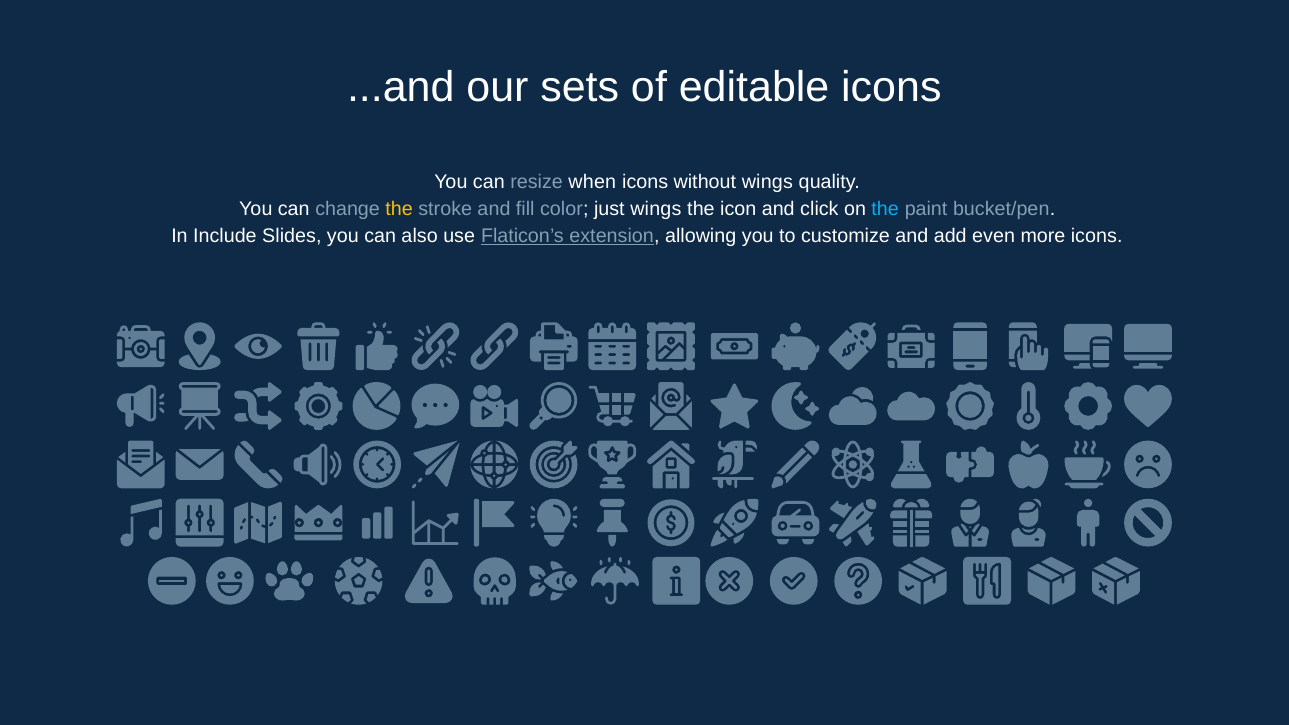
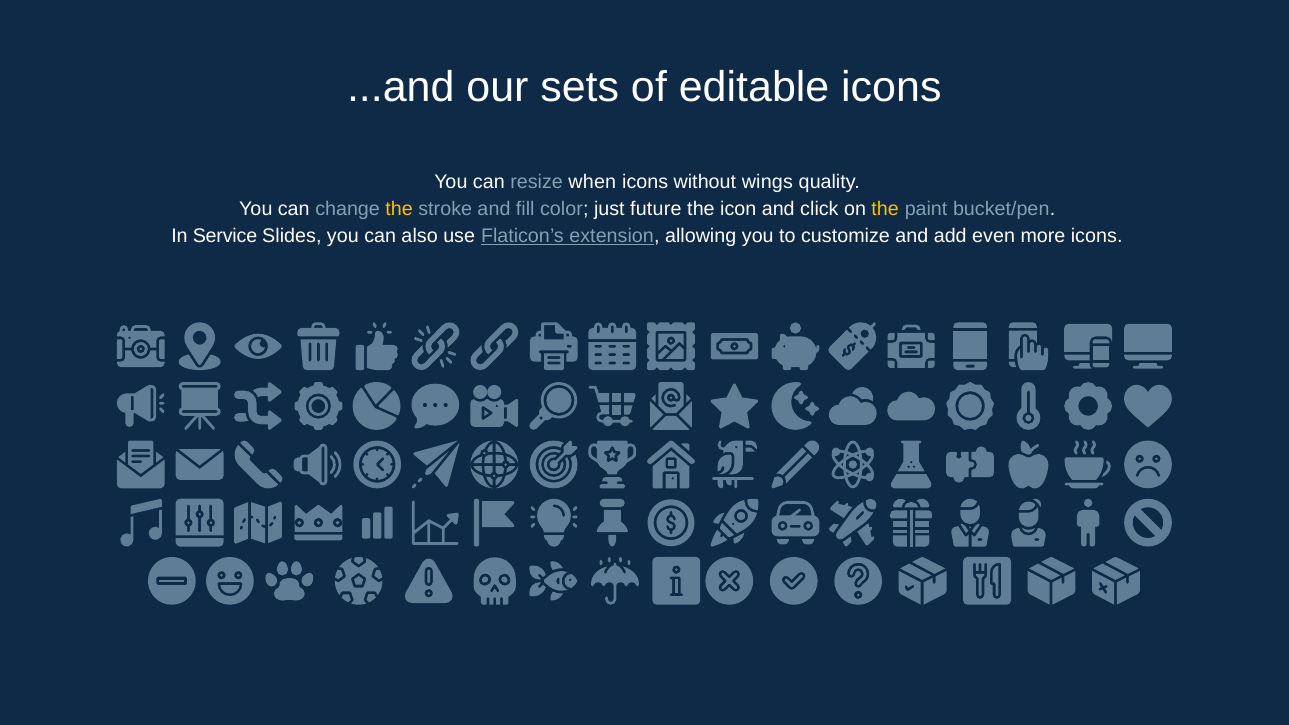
just wings: wings -> future
the at (885, 209) colour: light blue -> yellow
Include: Include -> Service
